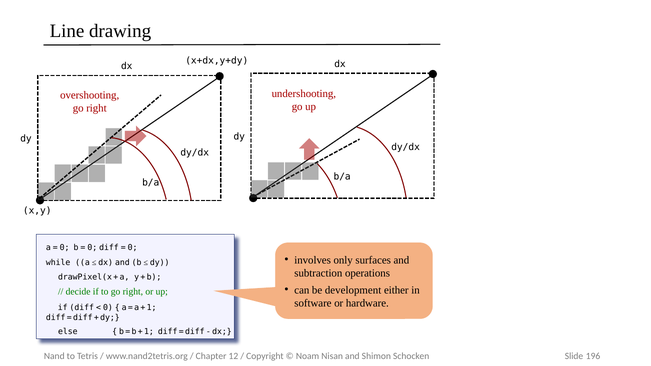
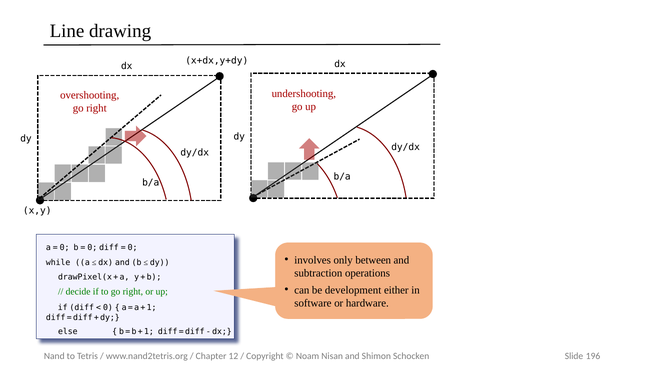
surfaces: surfaces -> between
